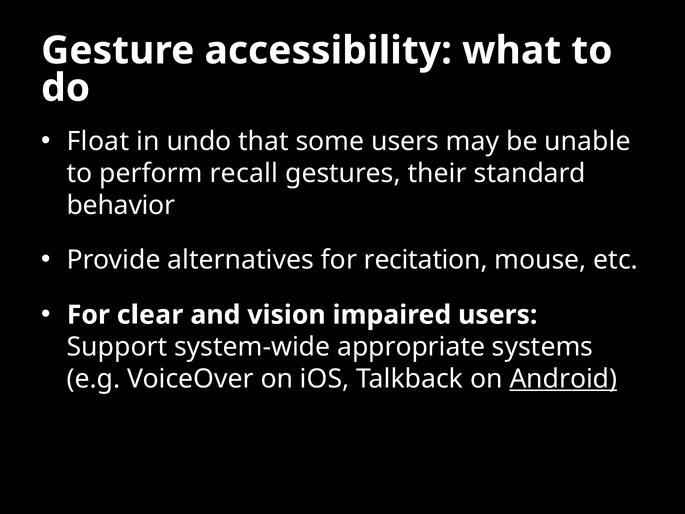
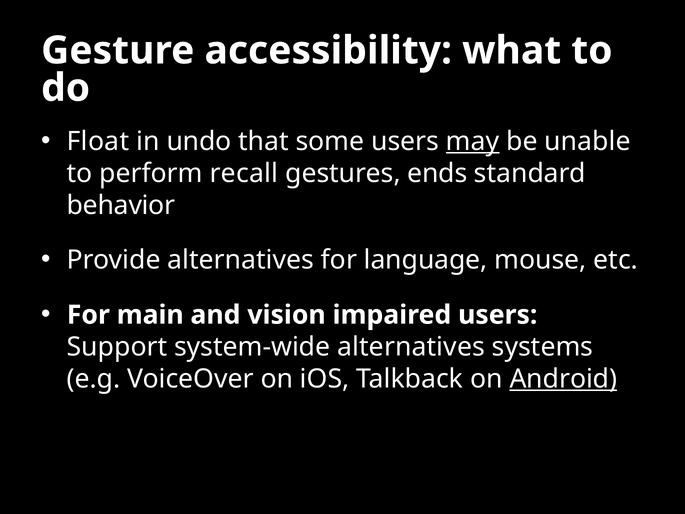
may underline: none -> present
their: their -> ends
recitation: recitation -> language
clear: clear -> main
system-wide appropriate: appropriate -> alternatives
